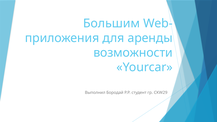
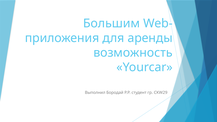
возможности: возможности -> возможность
